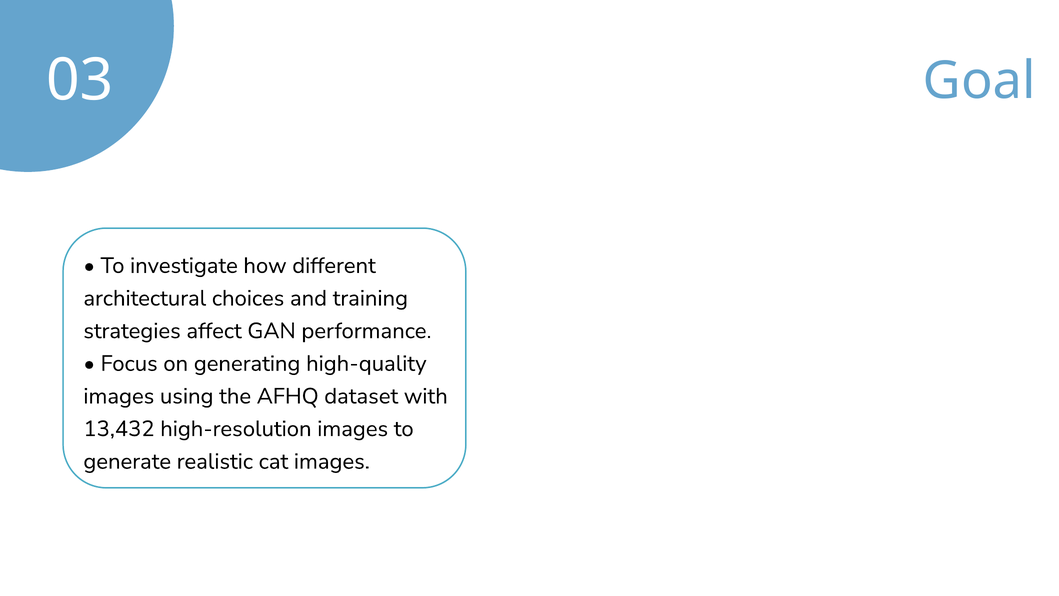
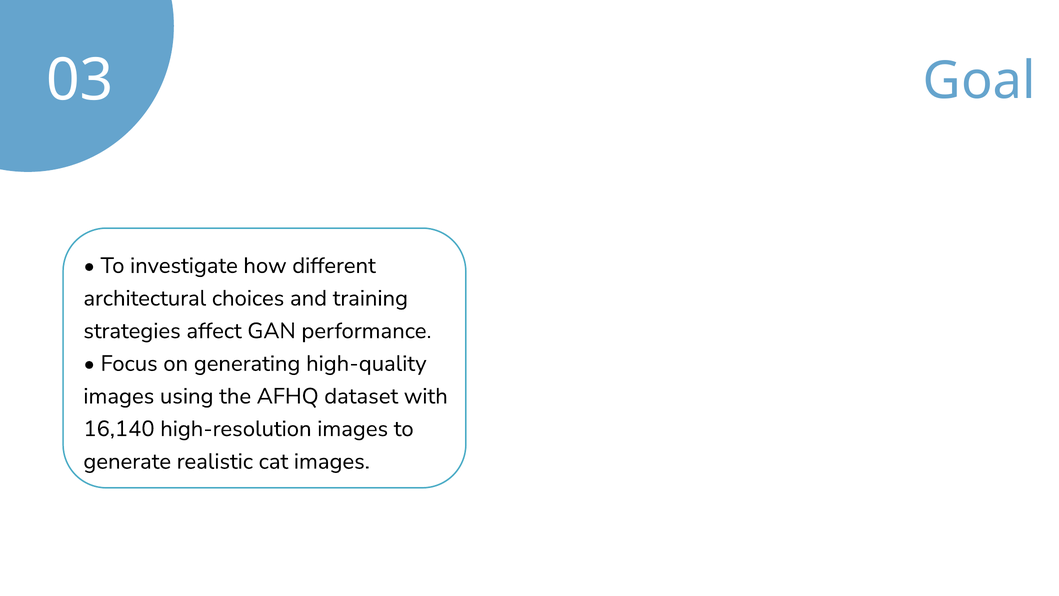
13,432: 13,432 -> 16,140
